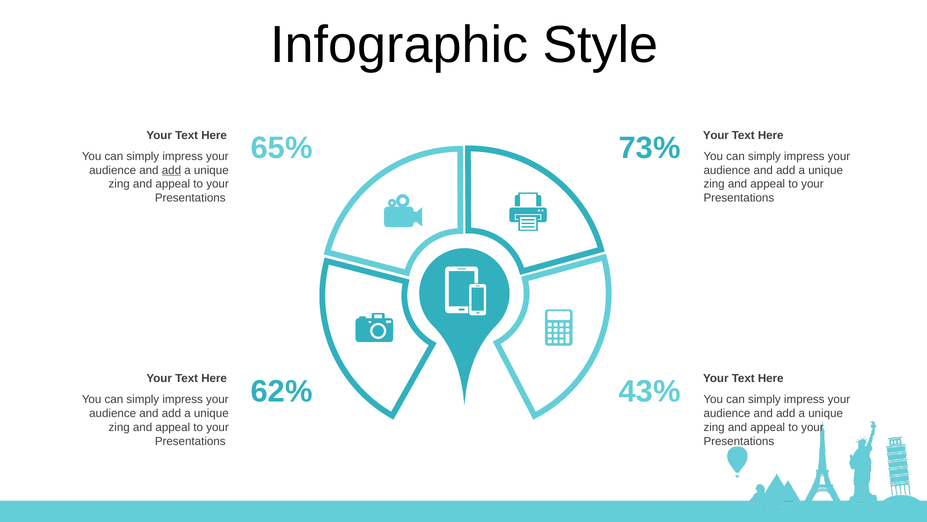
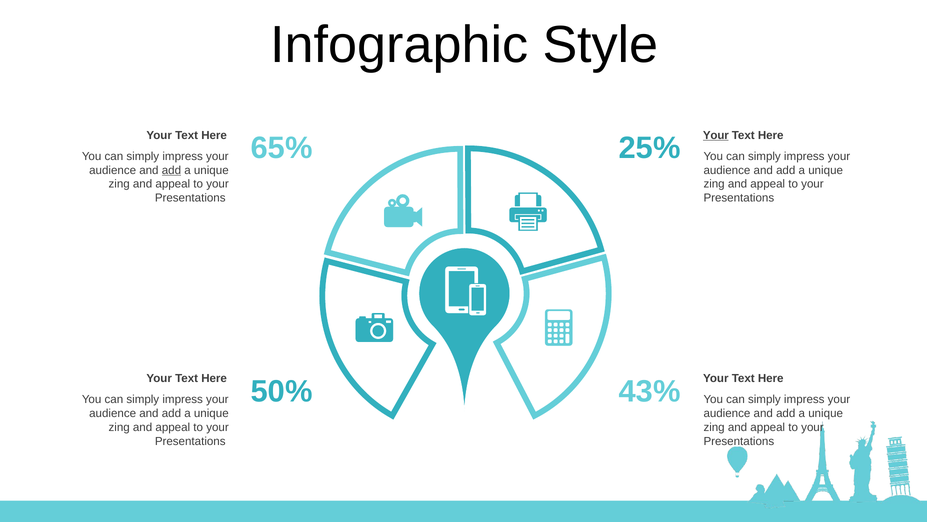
Your at (716, 135) underline: none -> present
73%: 73% -> 25%
62%: 62% -> 50%
